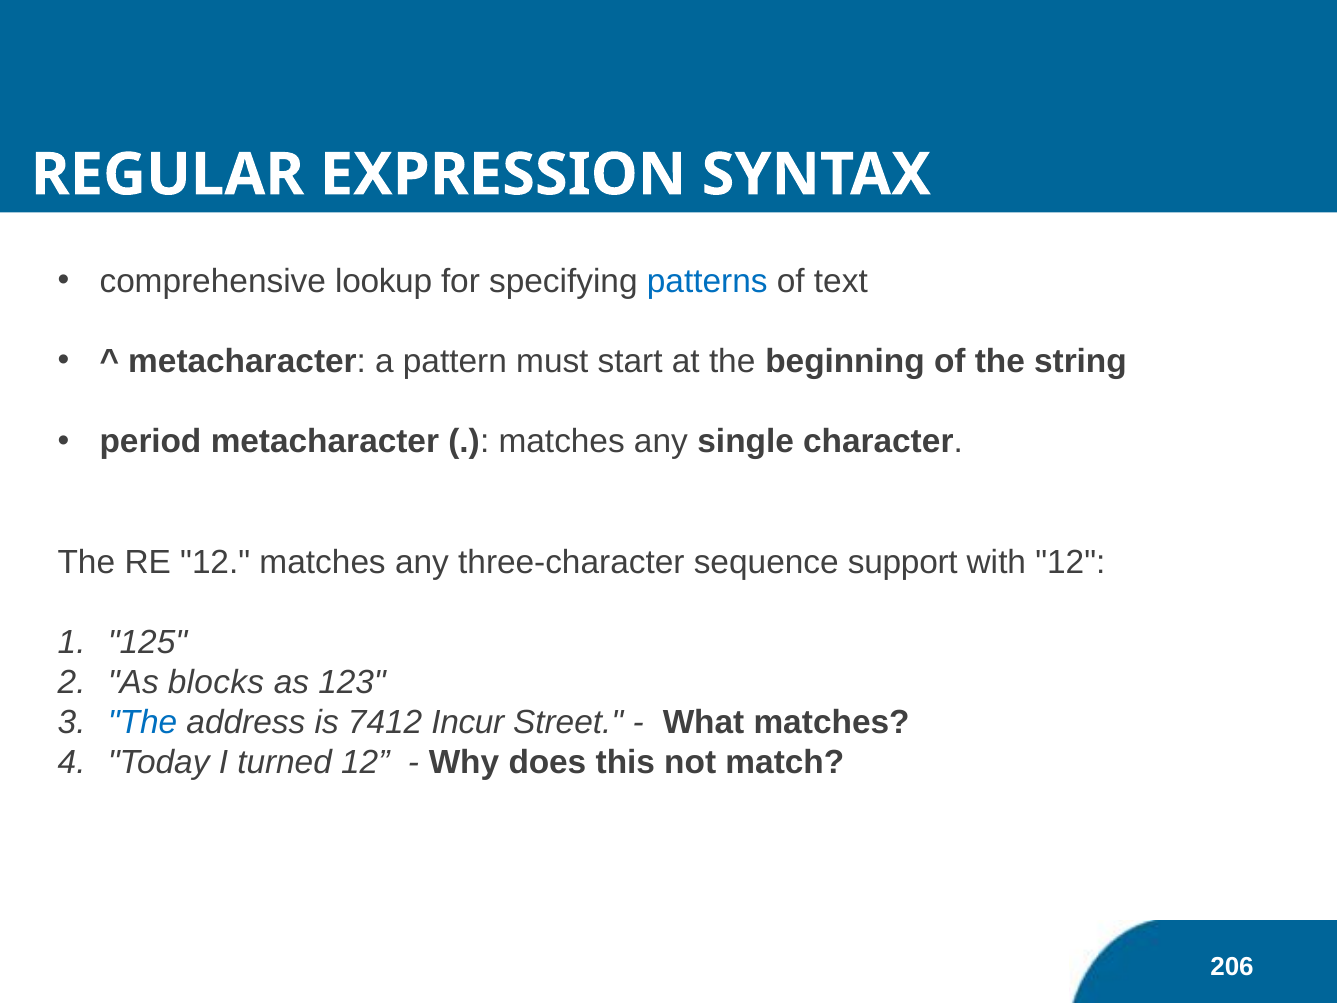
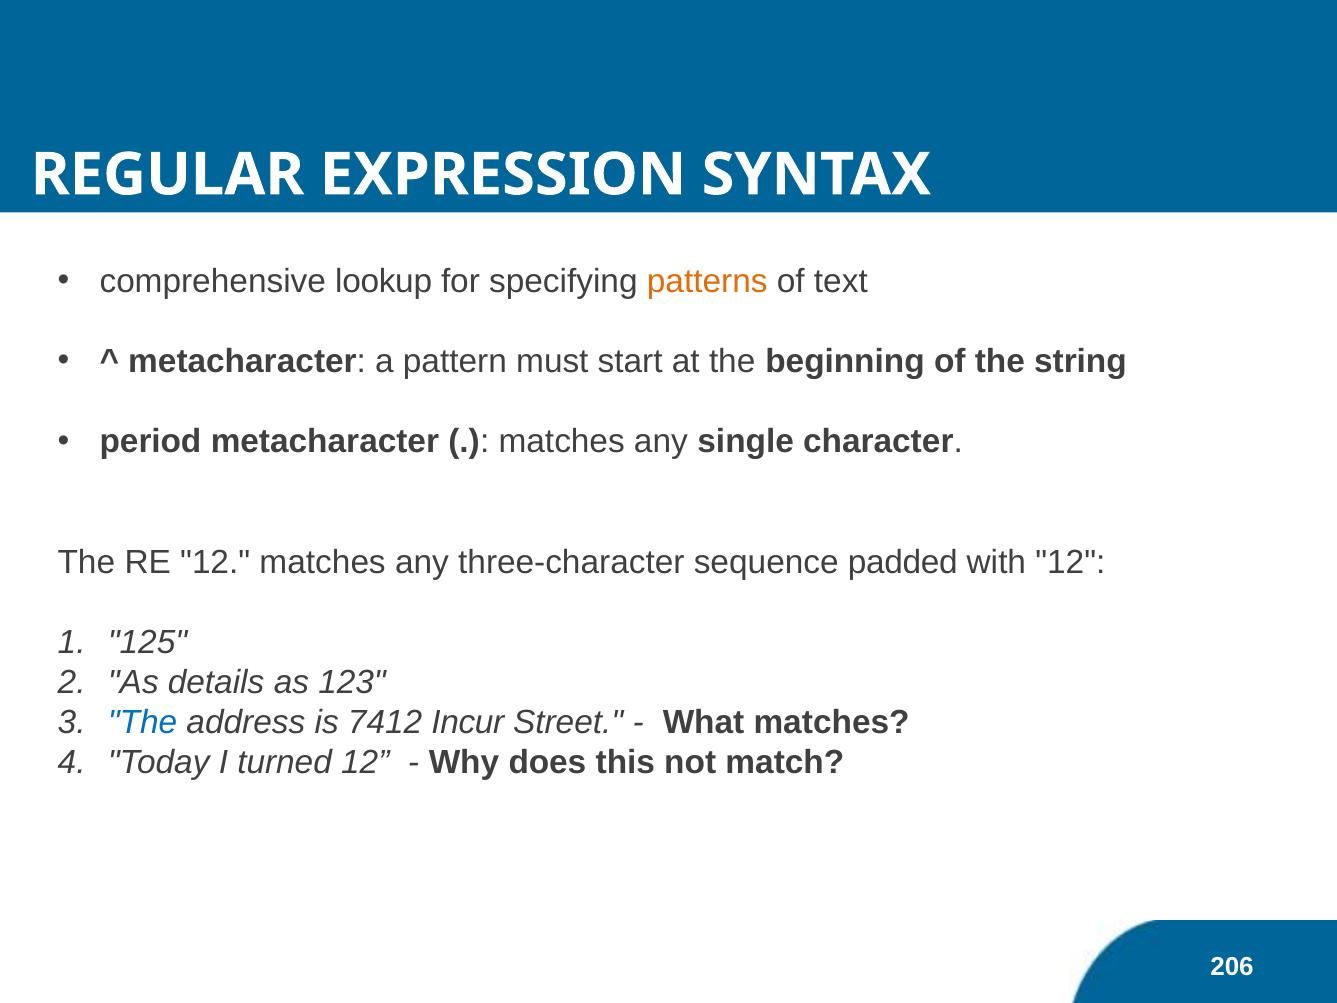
patterns colour: blue -> orange
support: support -> padded
blocks: blocks -> details
